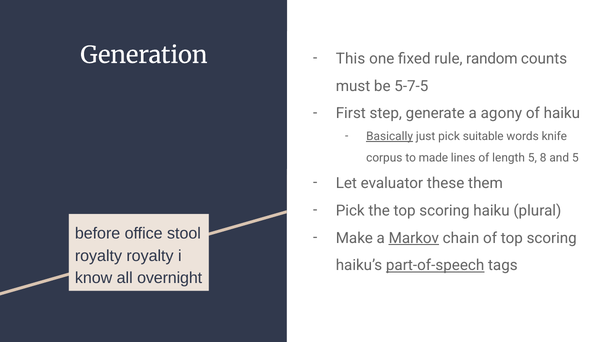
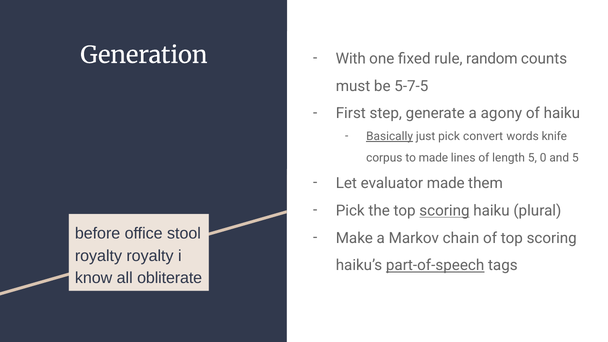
This: This -> With
suitable: suitable -> convert
8: 8 -> 0
evaluator these: these -> made
scoring at (444, 211) underline: none -> present
Markov underline: present -> none
overnight: overnight -> obliterate
